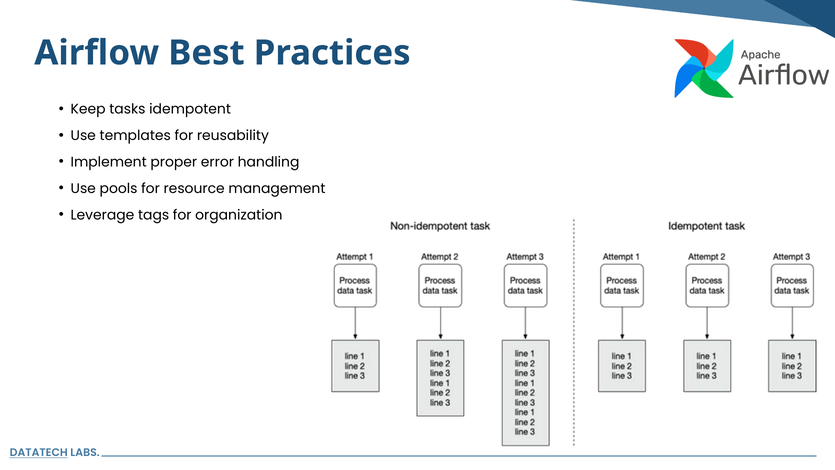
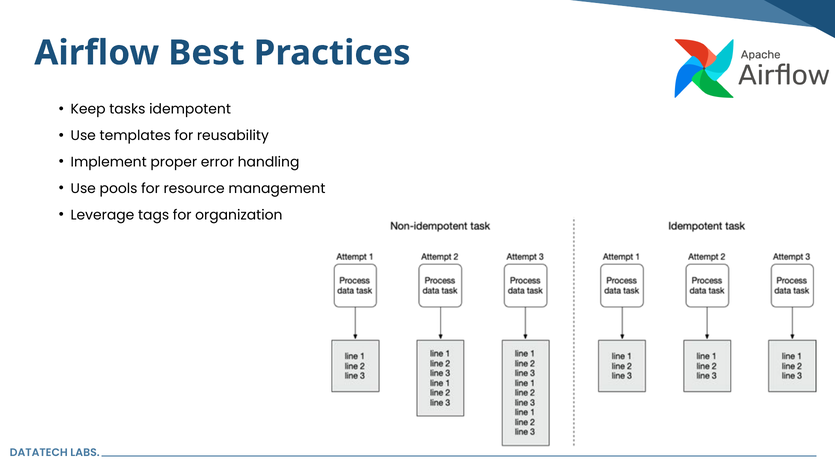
DATATECH underline: present -> none
